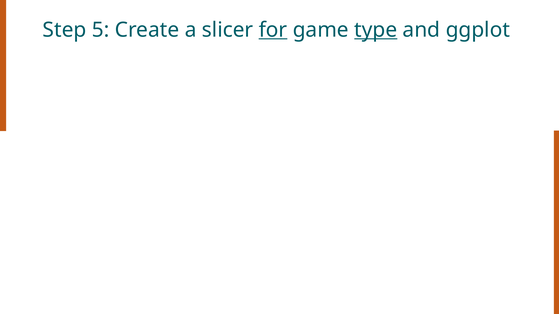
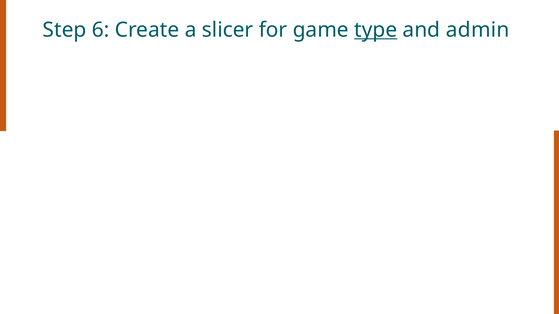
5: 5 -> 6
for underline: present -> none
ggplot: ggplot -> admin
